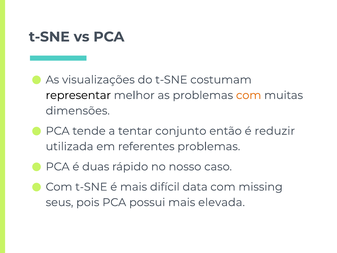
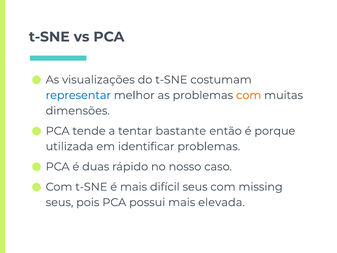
representar colour: black -> blue
conjunto: conjunto -> bastante
reduzir: reduzir -> porque
referentes: referentes -> identificar
difícil data: data -> seus
